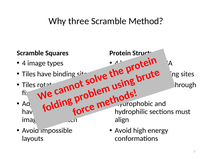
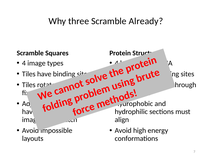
Method: Method -> Already
